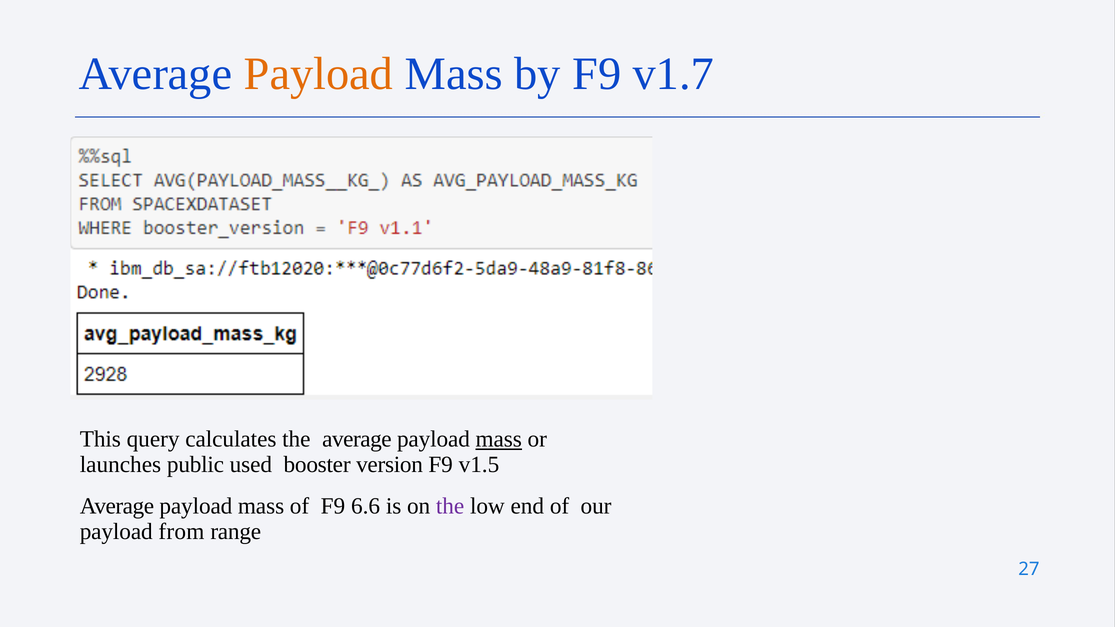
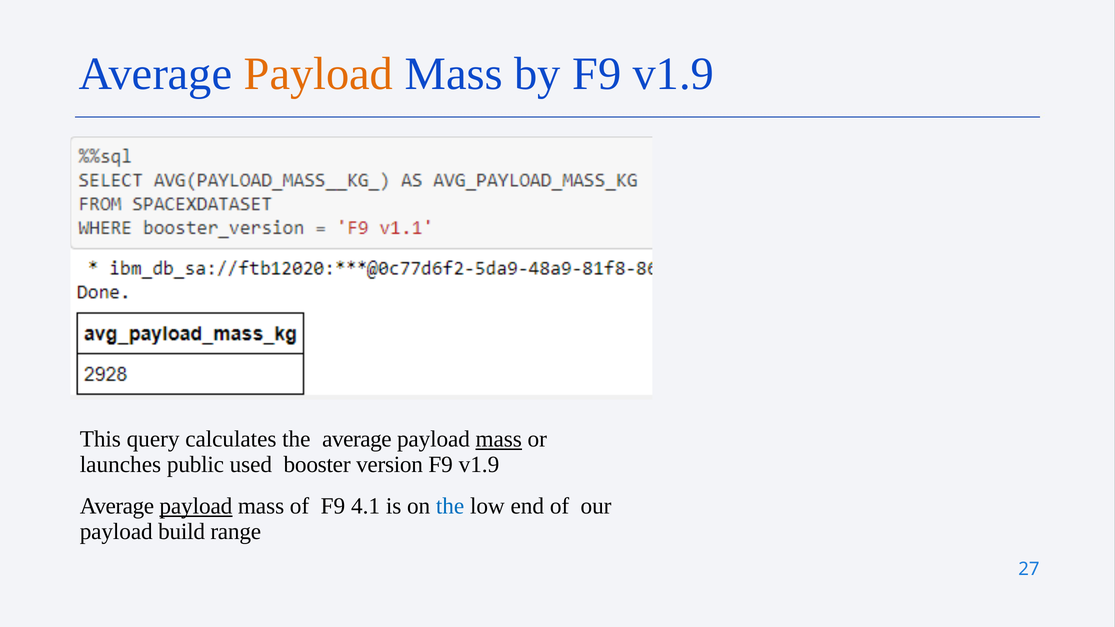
by F9 v1.7: v1.7 -> v1.9
version F9 v1.5: v1.5 -> v1.9
payload at (196, 506) underline: none -> present
6.6: 6.6 -> 4.1
the at (450, 506) colour: purple -> blue
from: from -> build
